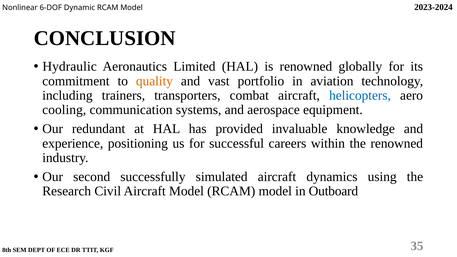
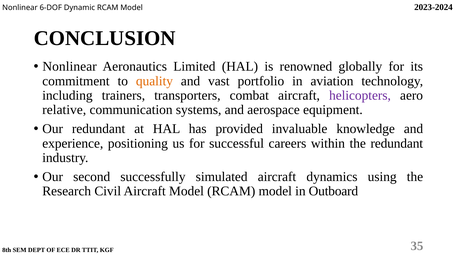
Hydraulic at (70, 67): Hydraulic -> Nonlinear
helicopters colour: blue -> purple
cooling: cooling -> relative
the renowned: renowned -> redundant
